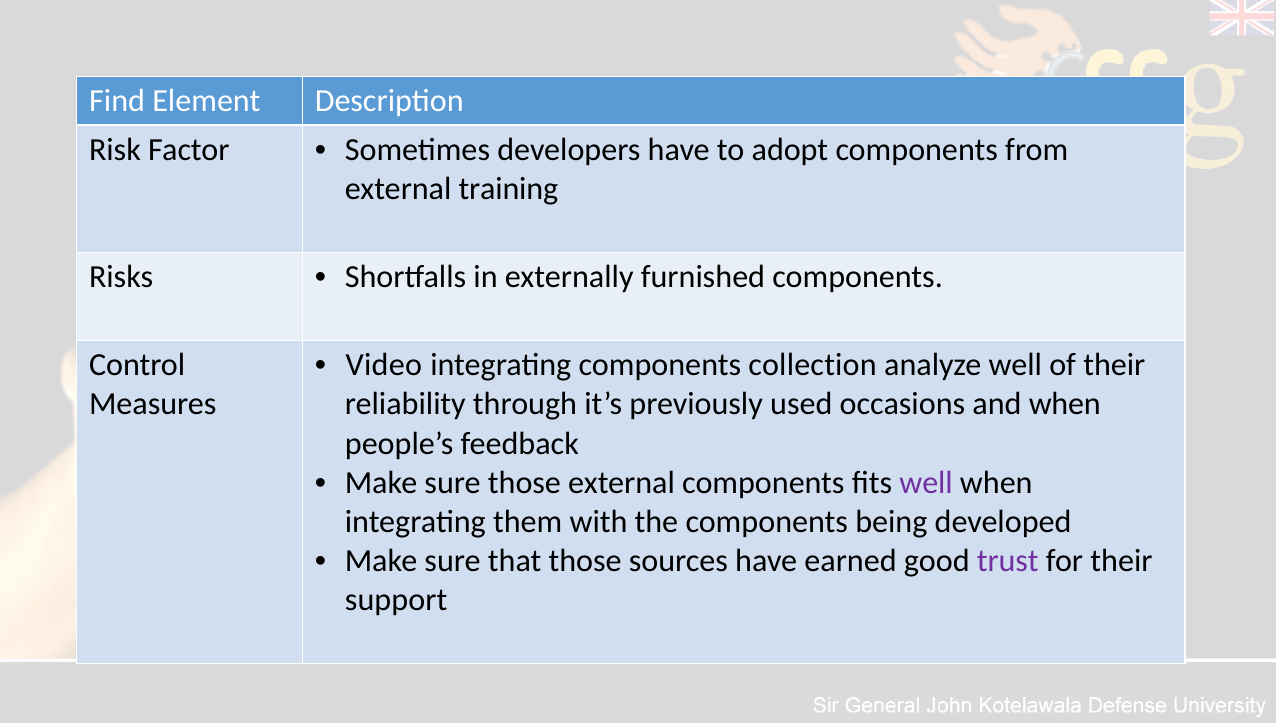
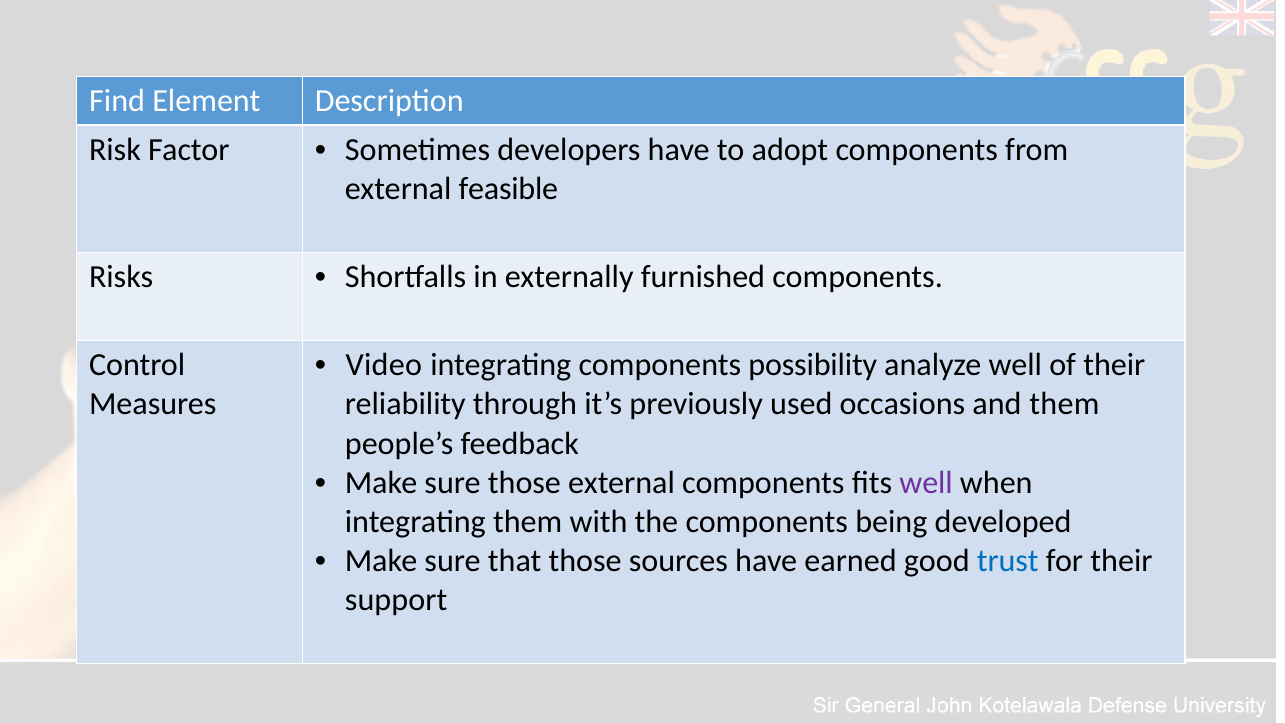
training: training -> feasible
collection: collection -> possibility
and when: when -> them
trust colour: purple -> blue
